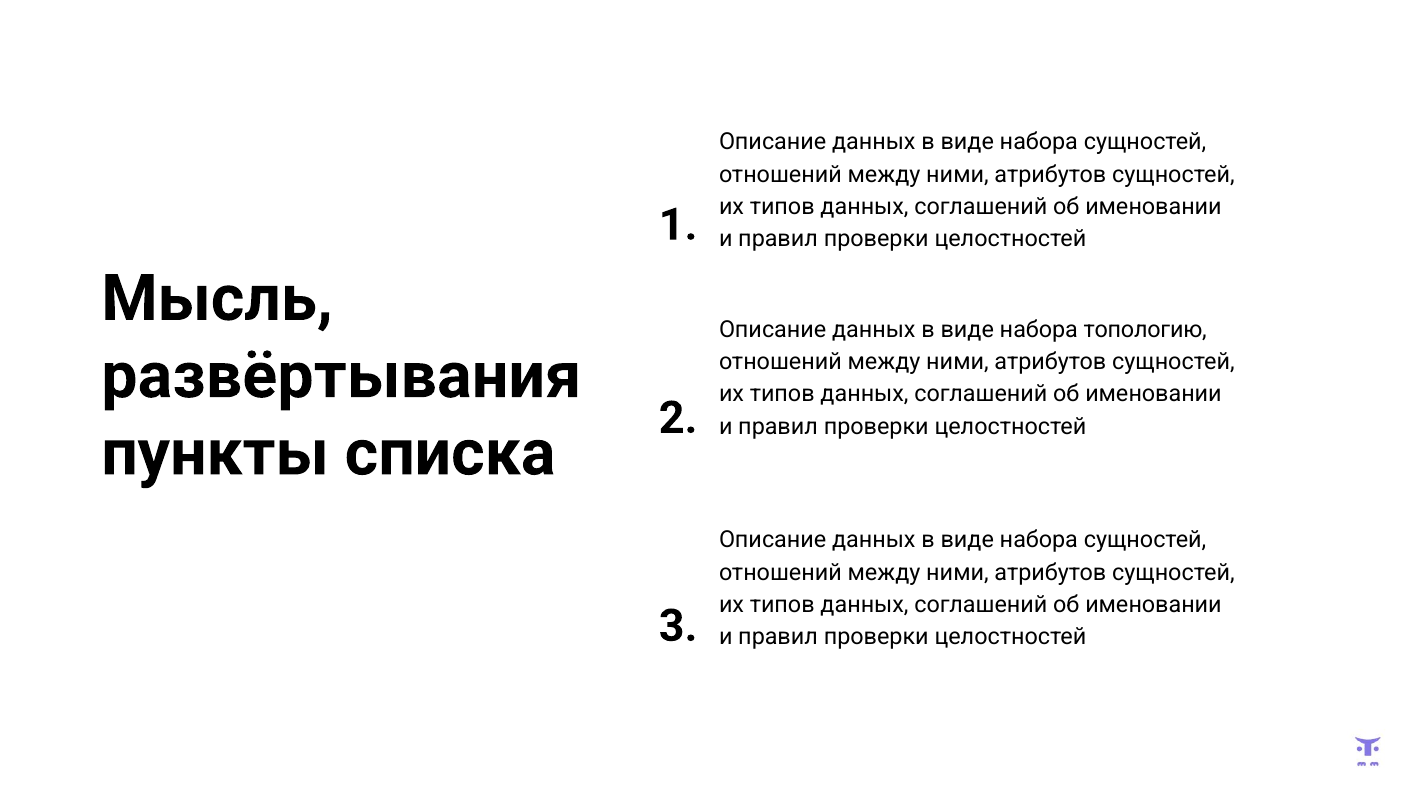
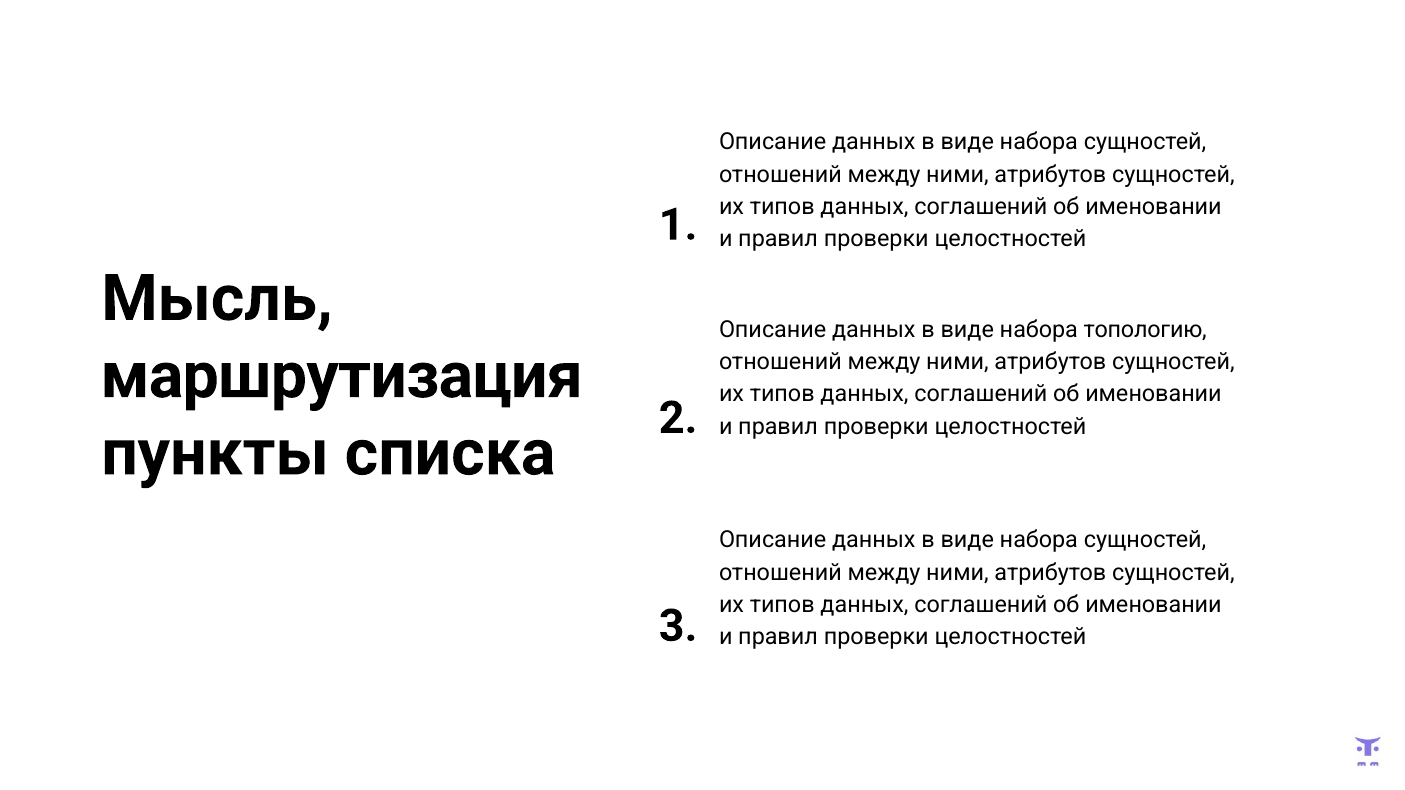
развёртывания: развёртывания -> маршрутизация
